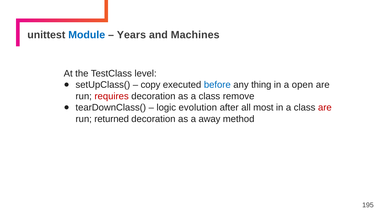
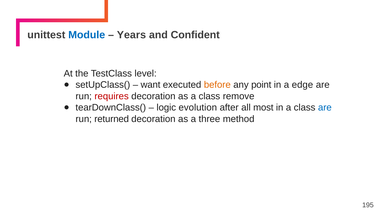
Machines: Machines -> Confident
copy: copy -> want
before colour: blue -> orange
thing: thing -> point
open: open -> edge
are at (325, 108) colour: red -> blue
away: away -> three
